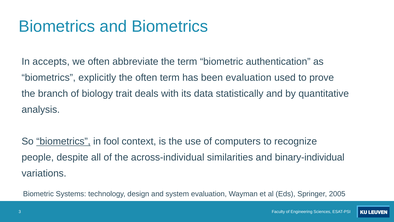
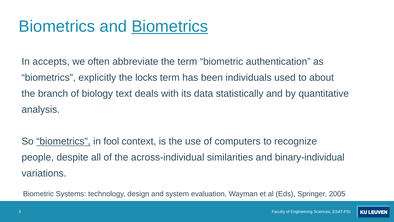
Biometrics at (170, 26) underline: none -> present
the often: often -> locks
been evaluation: evaluation -> individuals
prove: prove -> about
trait: trait -> text
